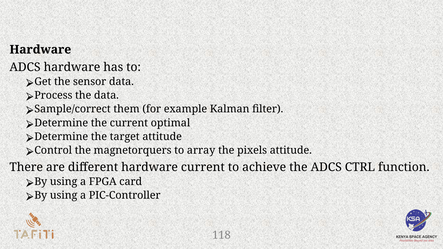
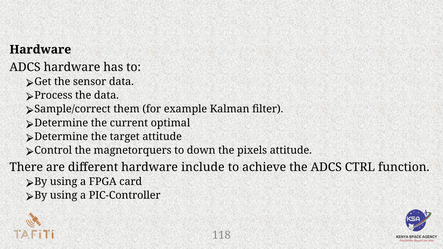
array: array -> down
hardware current: current -> include
